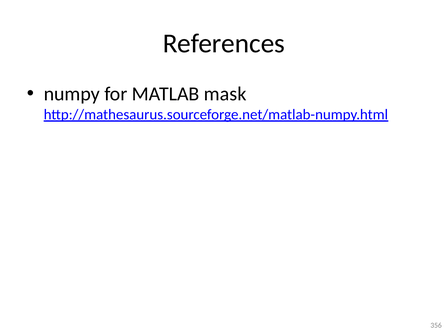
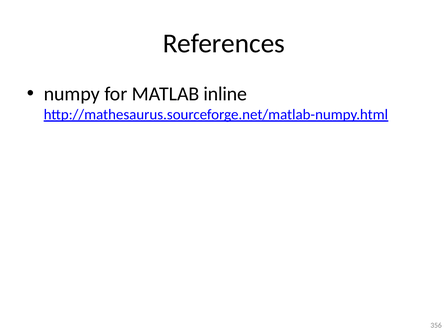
mask: mask -> inline
